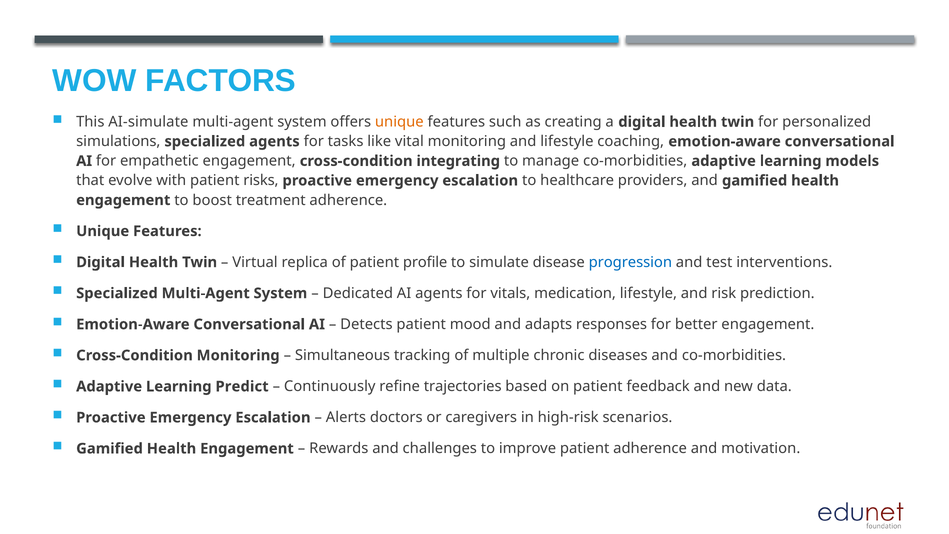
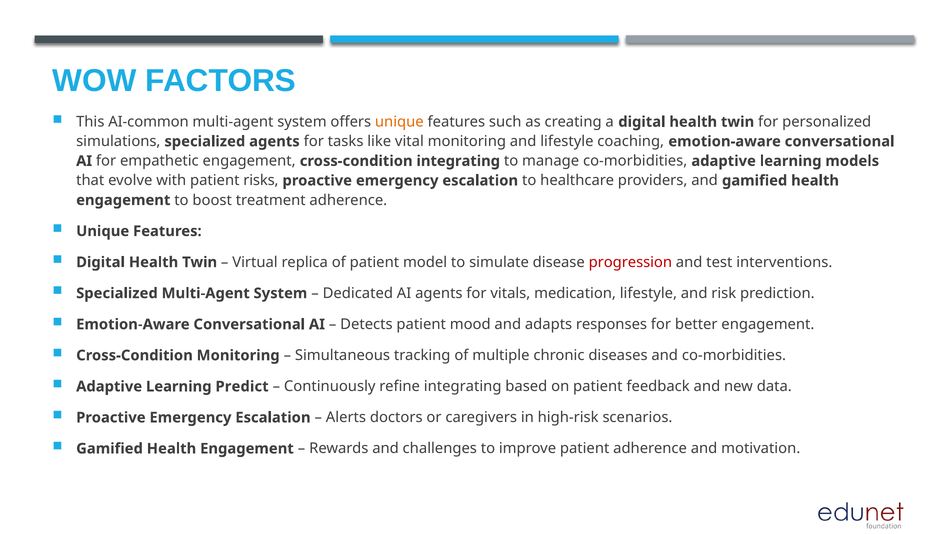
AI-simulate: AI-simulate -> AI-common
profile: profile -> model
progression colour: blue -> red
refine trajectories: trajectories -> integrating
